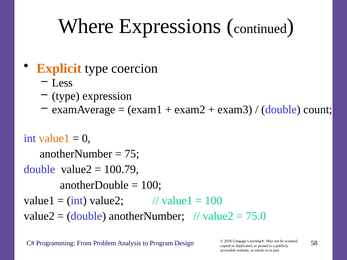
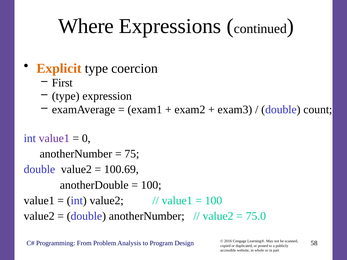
Less: Less -> First
value1 at (54, 138) colour: orange -> purple
100.79: 100.79 -> 100.69
